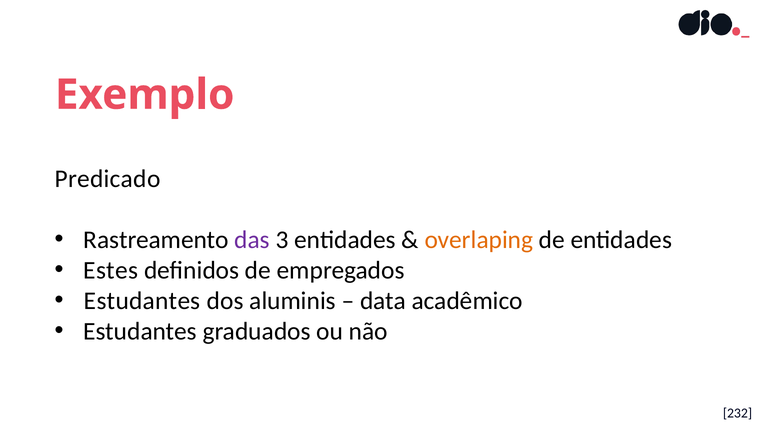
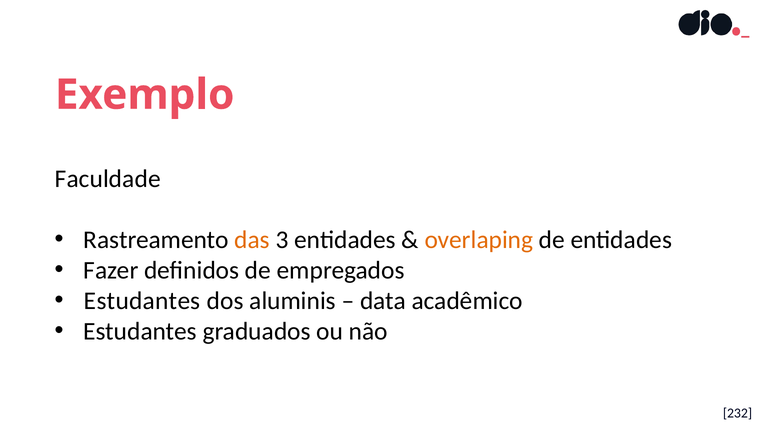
Predicado: Predicado -> Faculdade
das colour: purple -> orange
Estes: Estes -> Fazer
